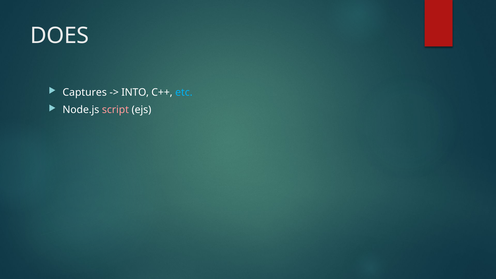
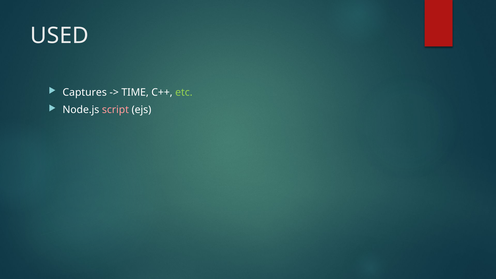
DOES: DOES -> USED
INTO: INTO -> TIME
etc colour: light blue -> light green
